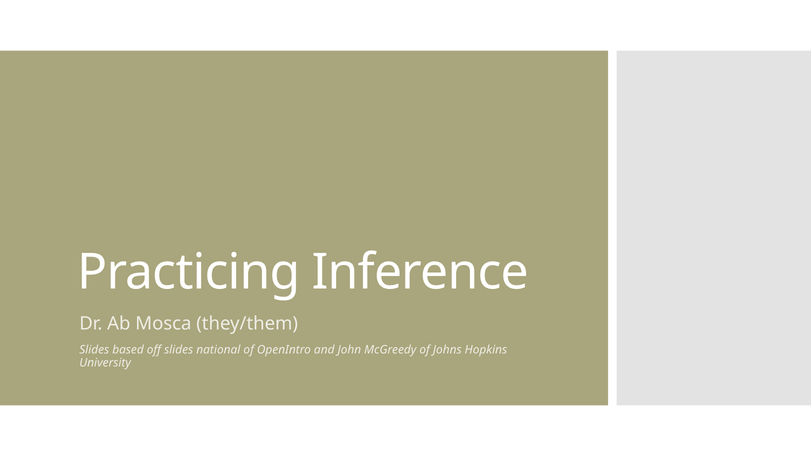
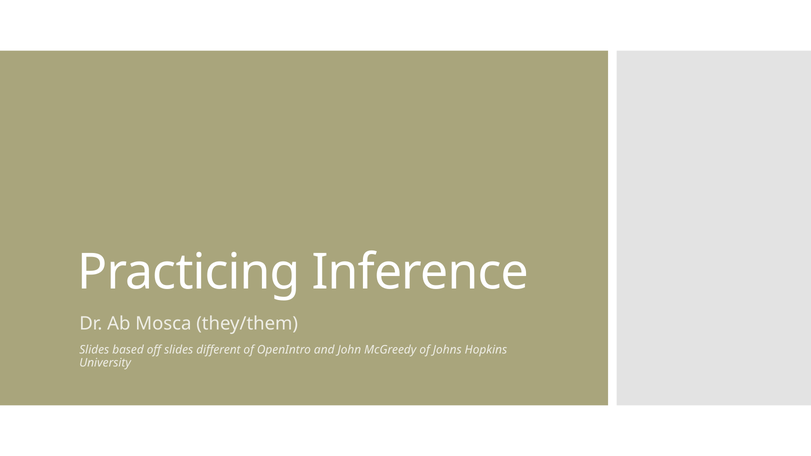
national: national -> different
